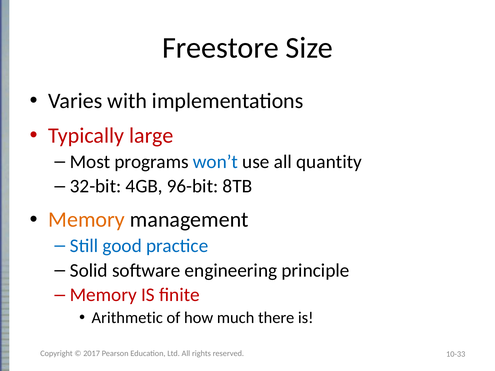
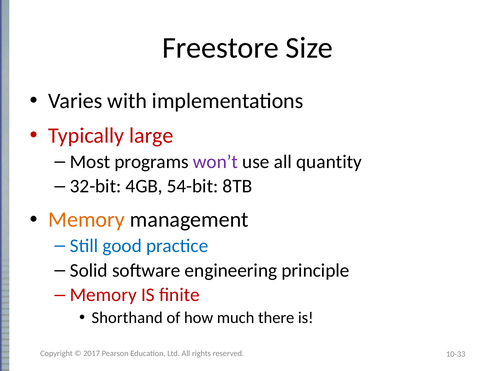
won’t colour: blue -> purple
96-bit: 96-bit -> 54-bit
Arithmetic: Arithmetic -> Shorthand
